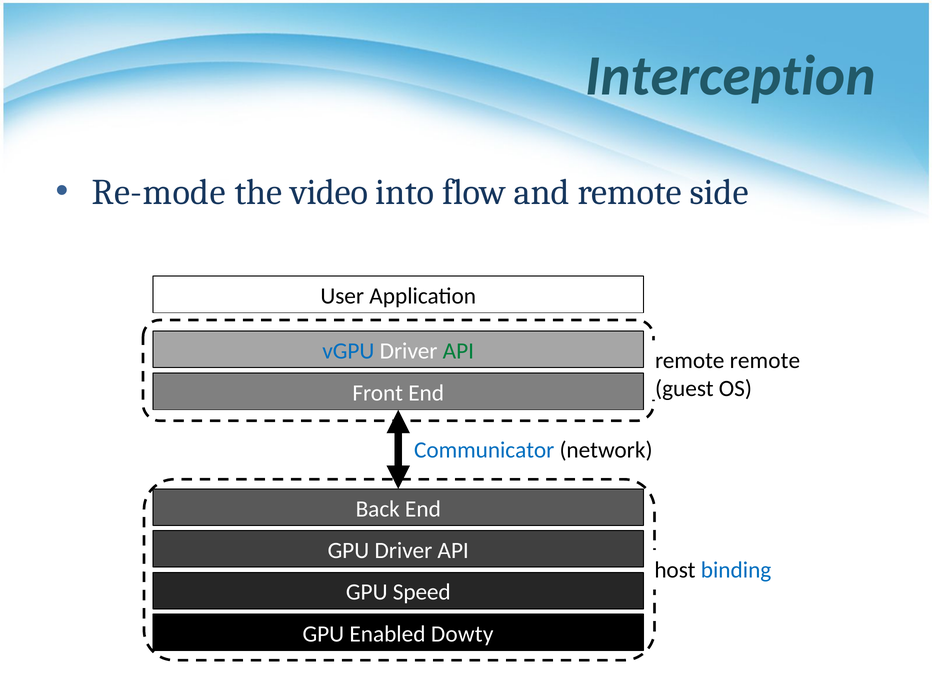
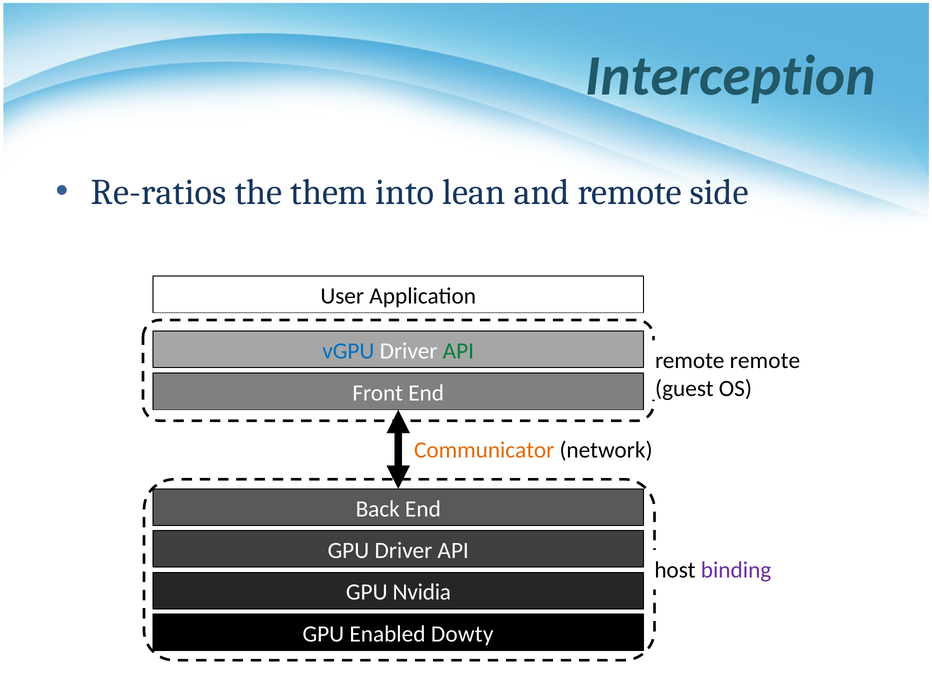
Re-mode: Re-mode -> Re-ratios
video: video -> them
flow: flow -> lean
Communicator colour: blue -> orange
binding colour: blue -> purple
Speed: Speed -> Nvidia
